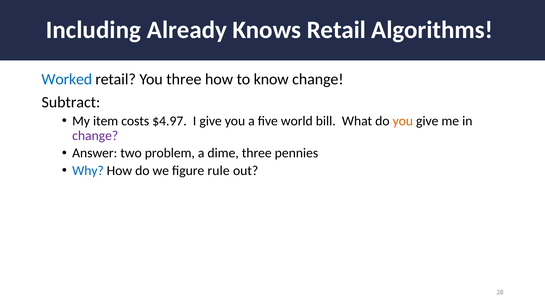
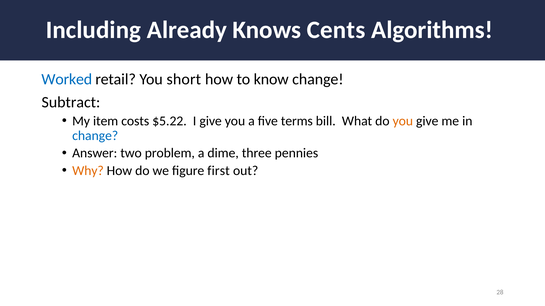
Knows Retail: Retail -> Cents
You three: three -> short
$4.97: $4.97 -> $5.22
world: world -> terms
change at (95, 136) colour: purple -> blue
Why colour: blue -> orange
rule: rule -> first
